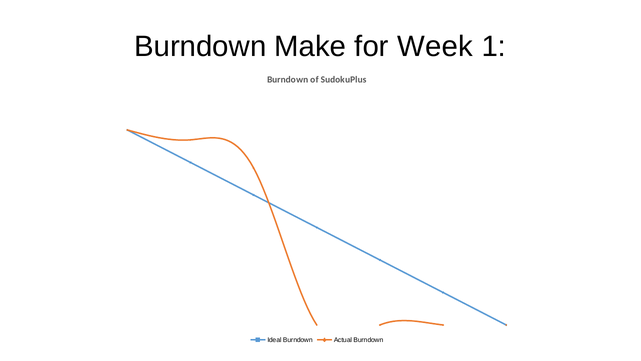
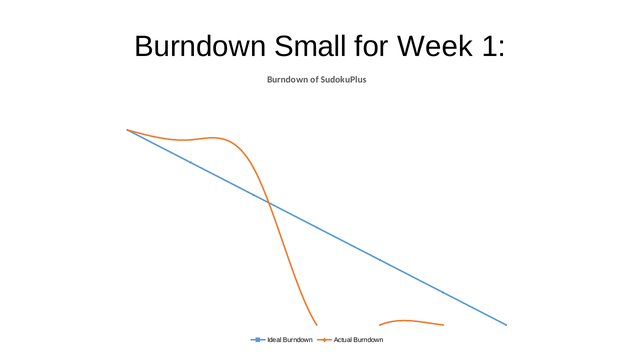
Make: Make -> Small
